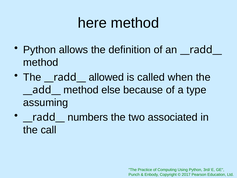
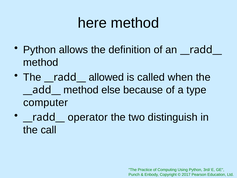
assuming: assuming -> computer
numbers: numbers -> operator
associated: associated -> distinguish
